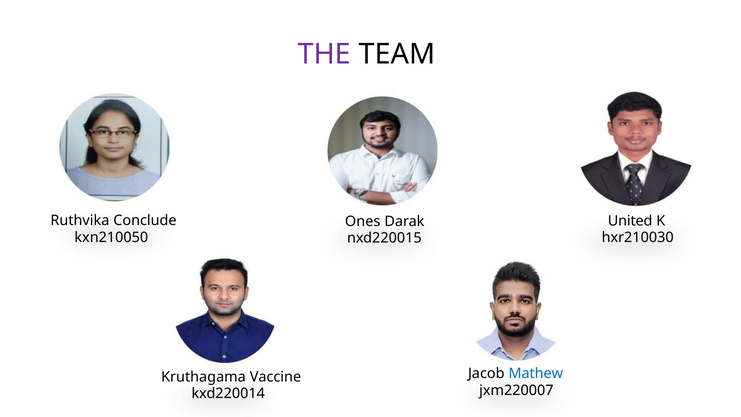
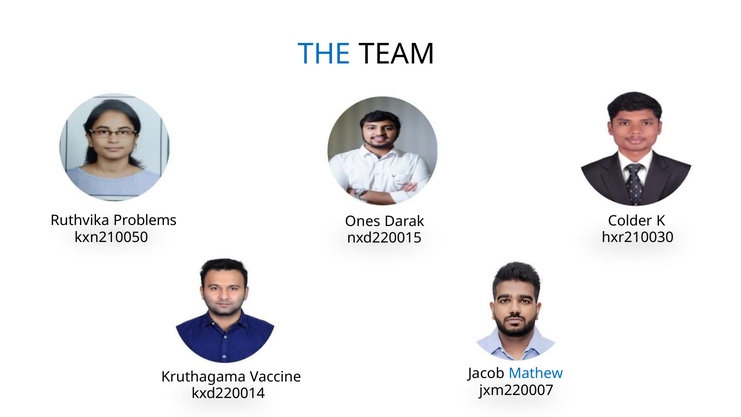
THE colour: purple -> blue
Conclude: Conclude -> Problems
United: United -> Colder
